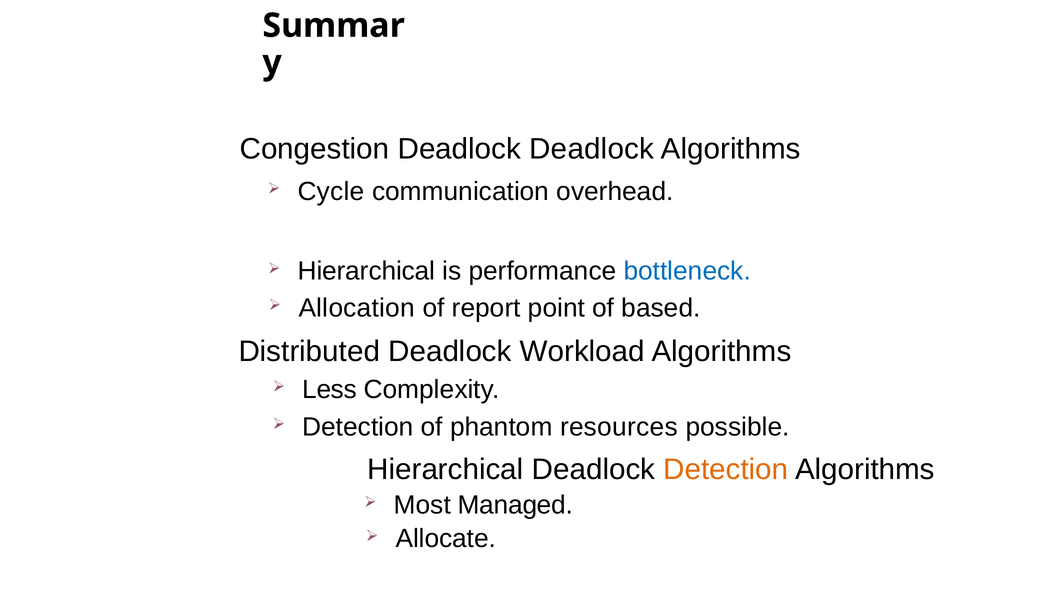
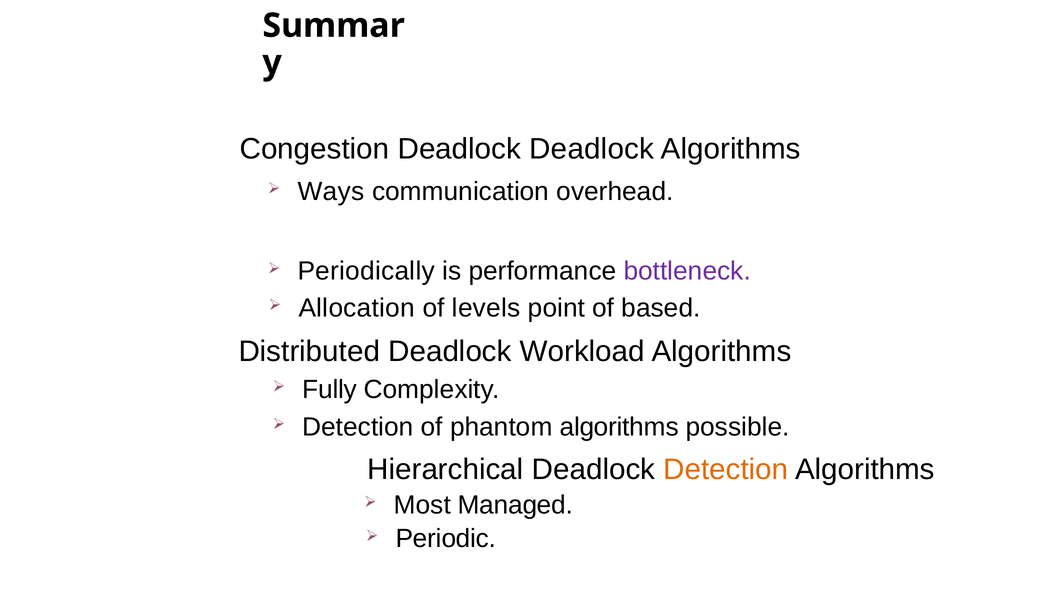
Cycle: Cycle -> Ways
Hierarchical at (366, 271): Hierarchical -> Periodically
bottleneck colour: blue -> purple
report: report -> levels
Less: Less -> Fully
phantom resources: resources -> algorithms
Allocate: Allocate -> Periodic
